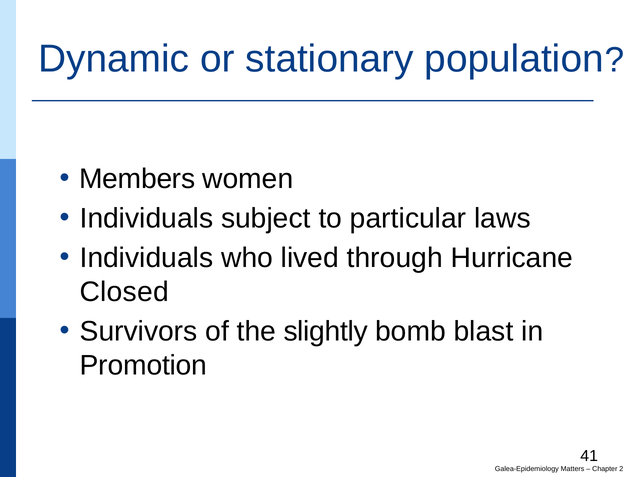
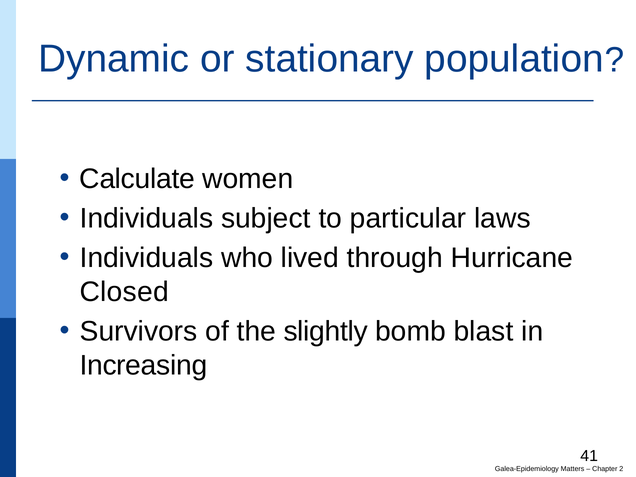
Members: Members -> Calculate
Promotion: Promotion -> Increasing
